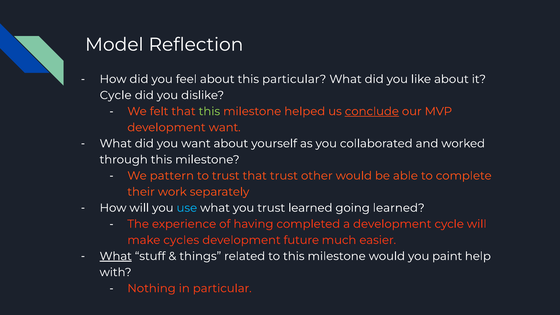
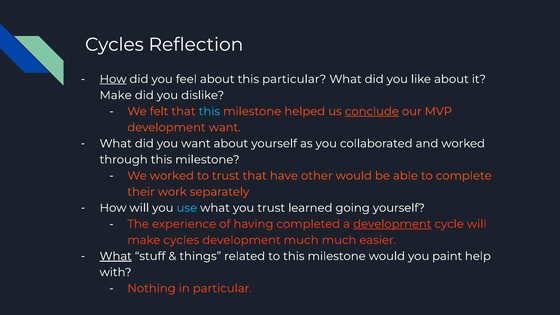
Model at (114, 45): Model -> Cycles
How at (113, 79) underline: none -> present
Cycle at (116, 95): Cycle -> Make
this at (209, 111) colour: light green -> light blue
We pattern: pattern -> worked
that trust: trust -> have
going learned: learned -> yourself
development at (392, 224) underline: none -> present
development future: future -> much
